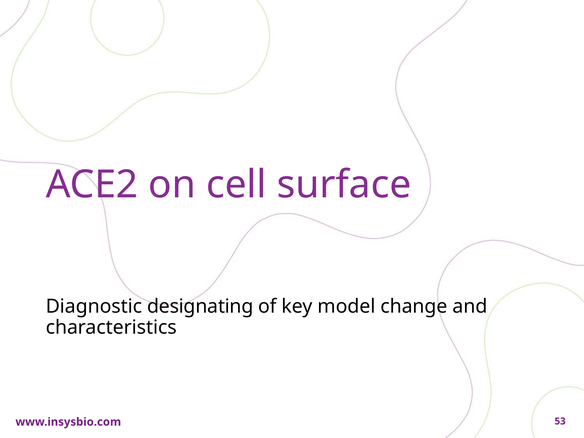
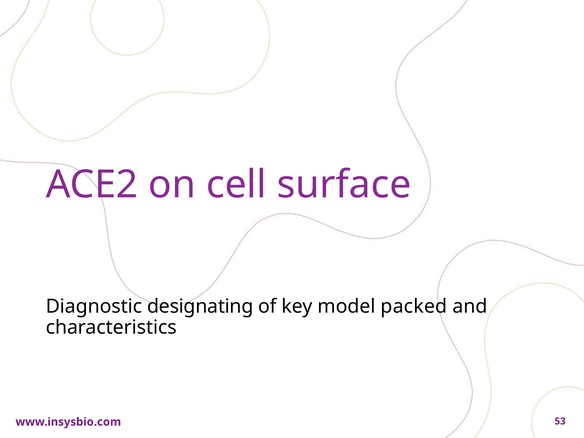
change: change -> packed
